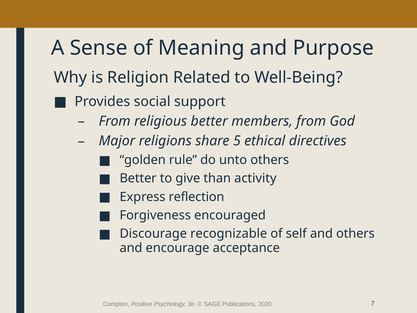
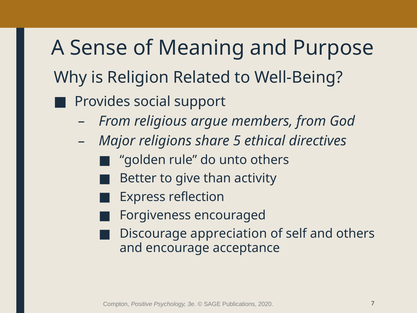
religious better: better -> argue
recognizable: recognizable -> appreciation
